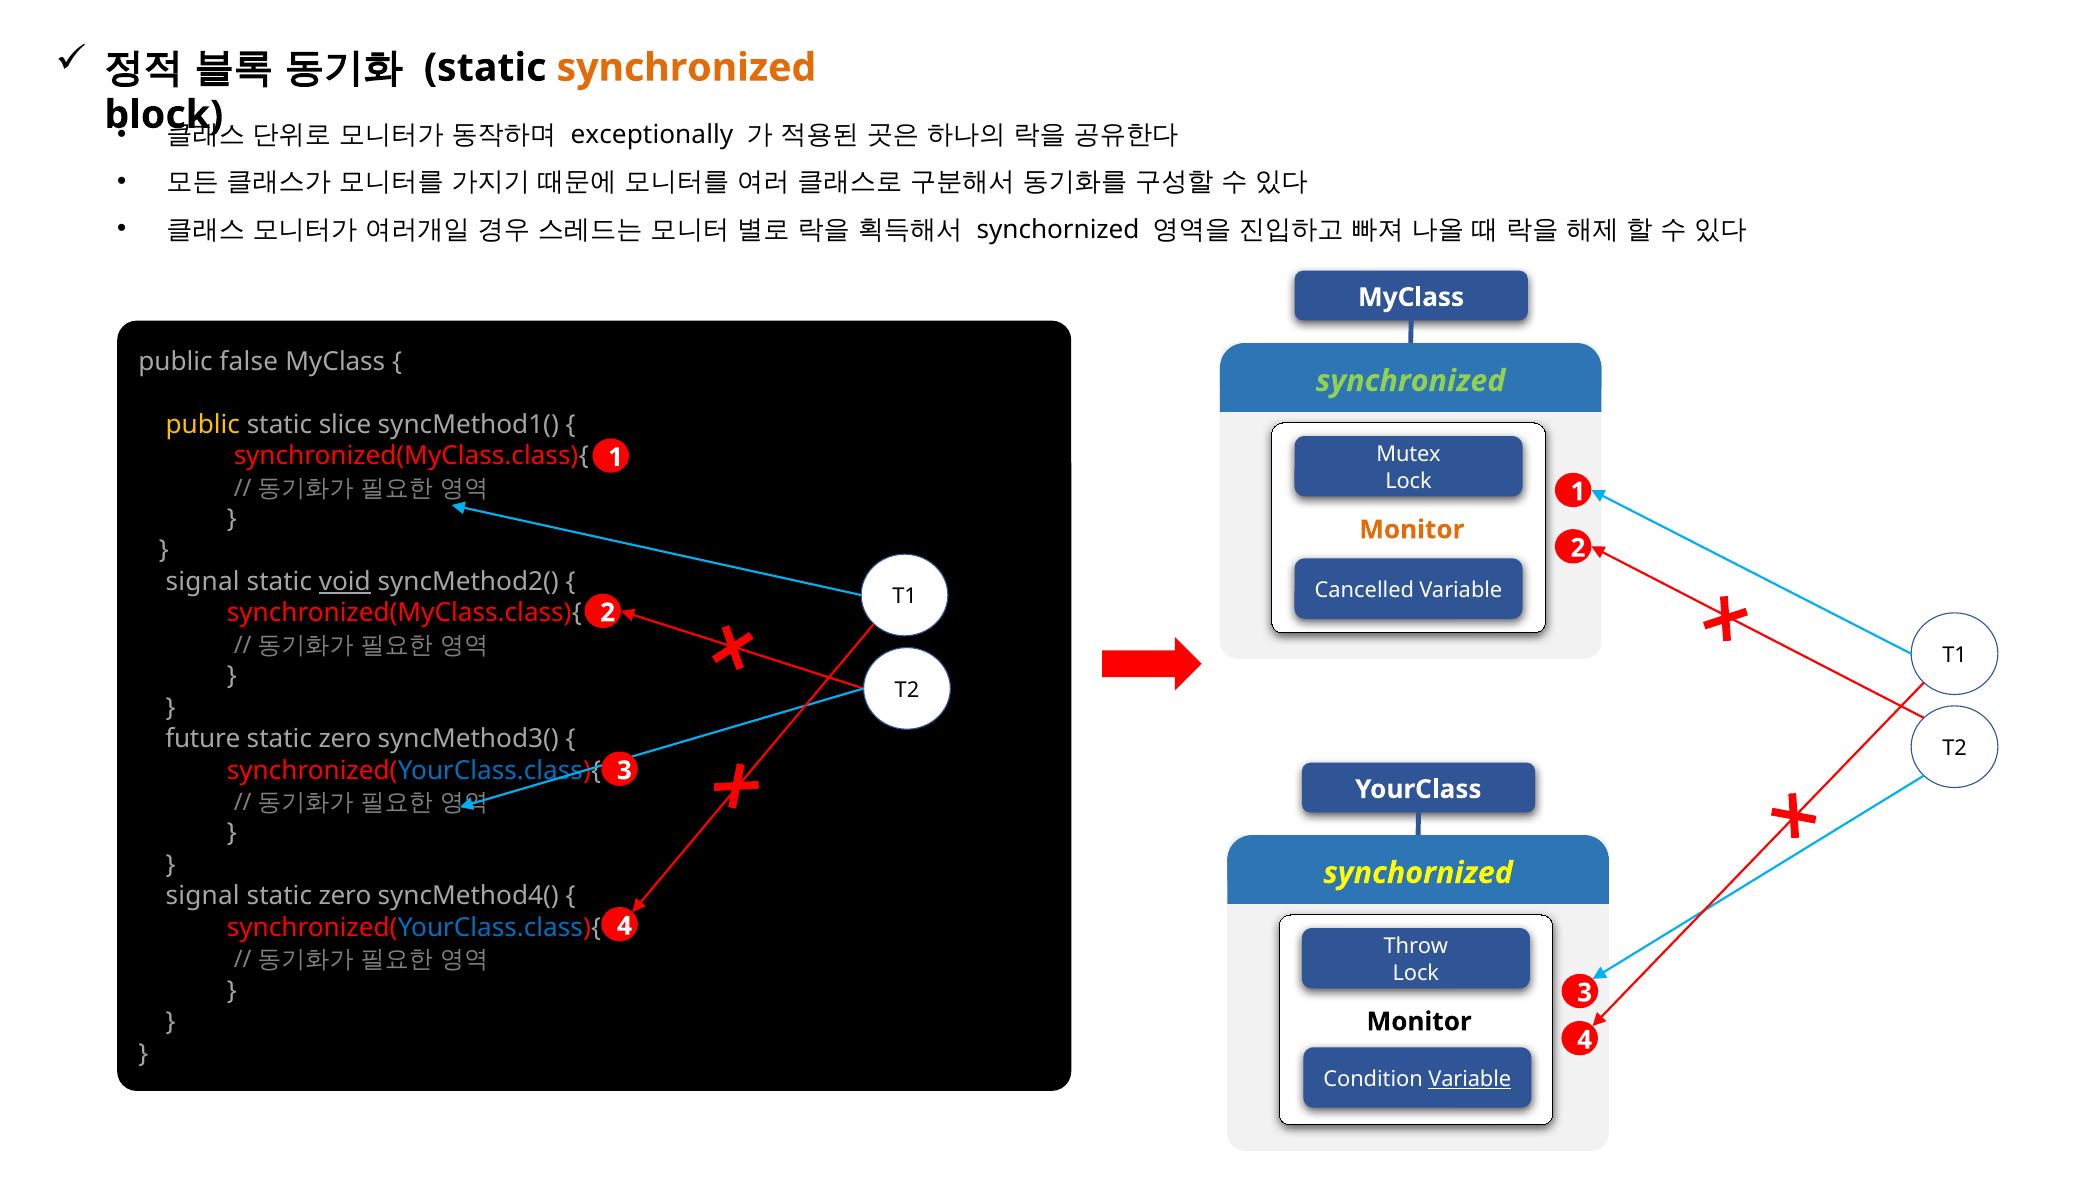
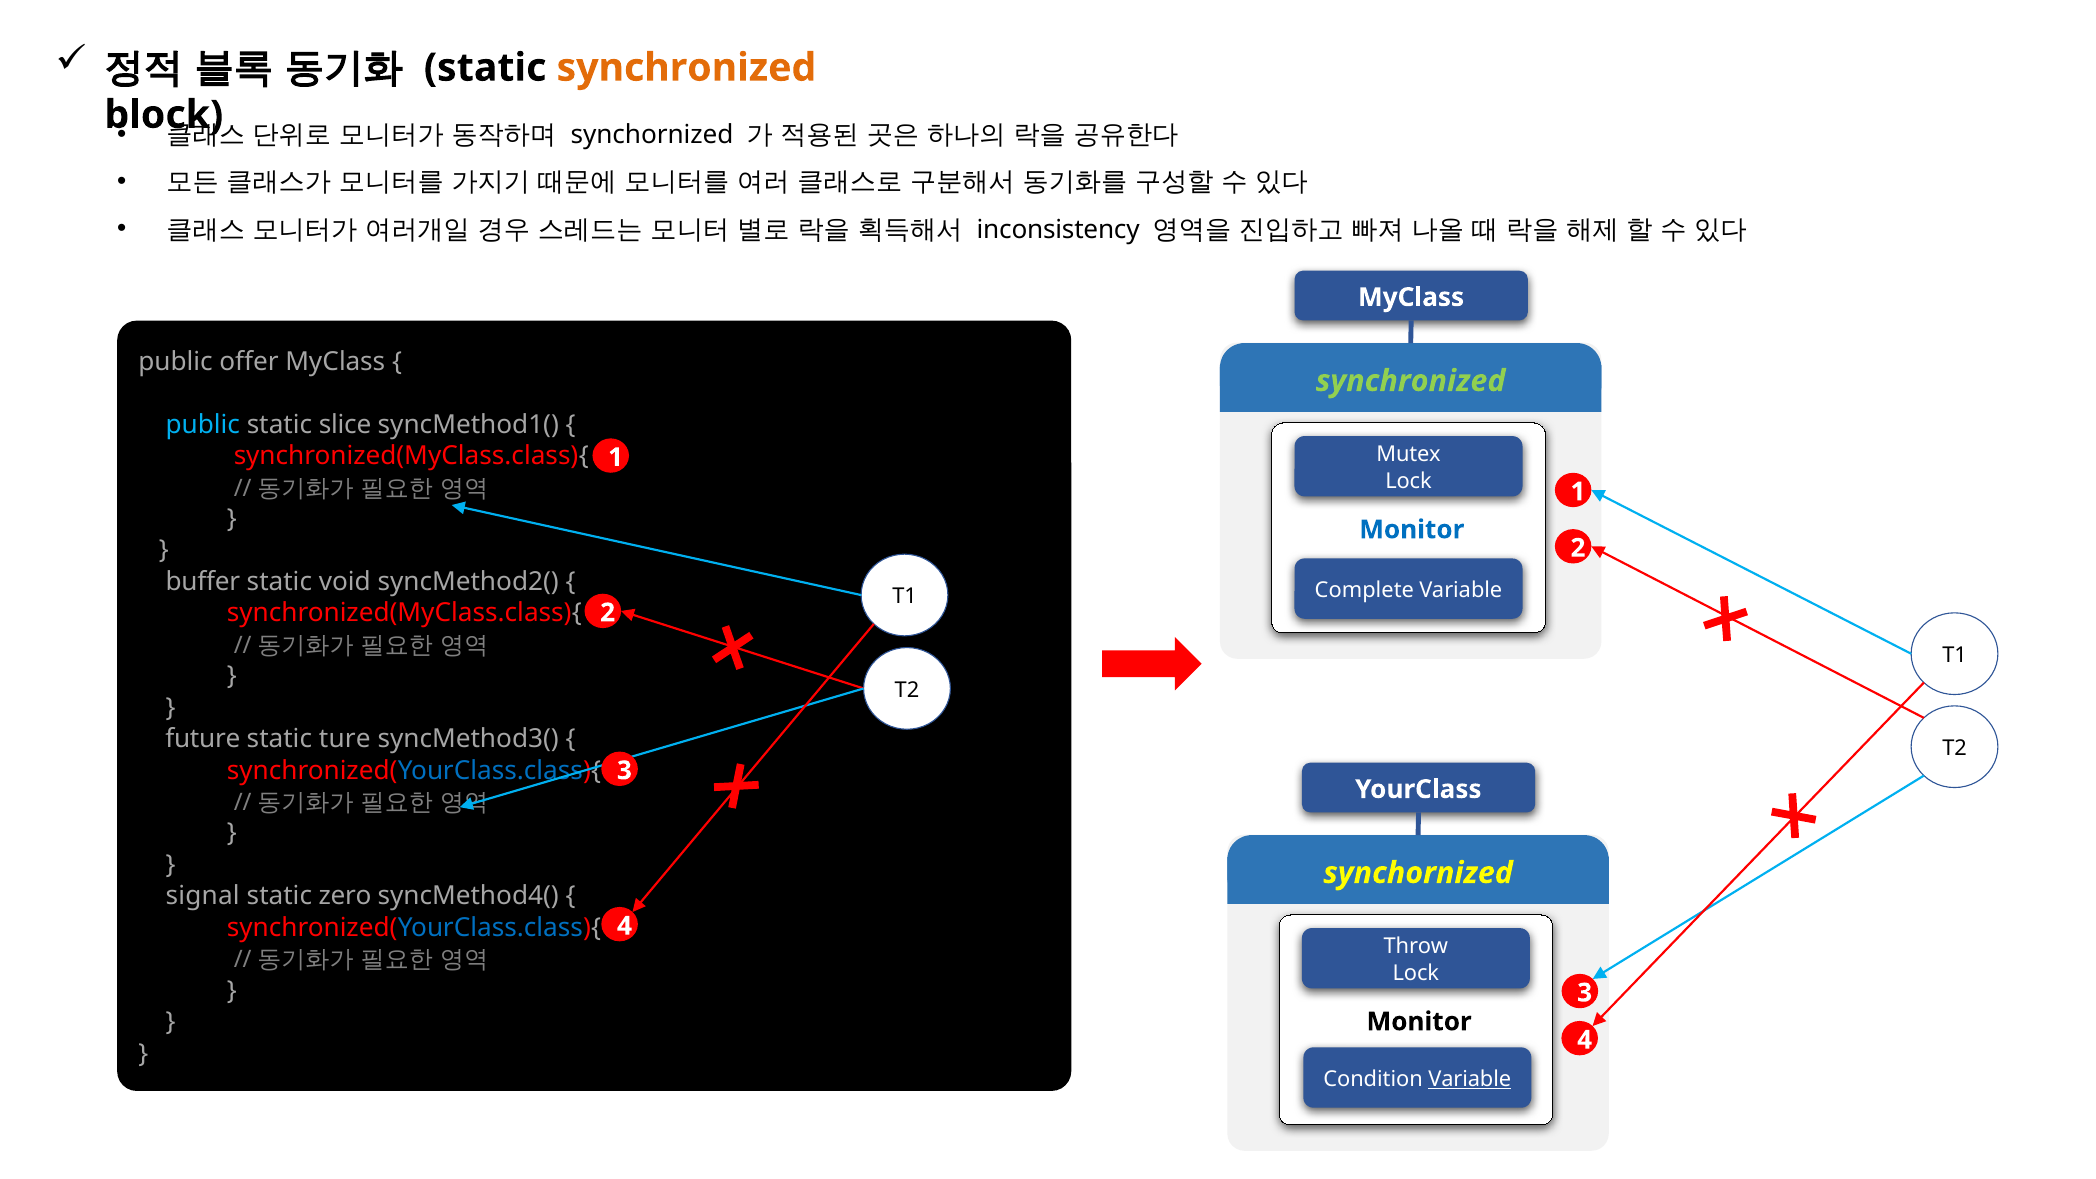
exceptionally at (652, 135): exceptionally -> synchornized
synchornized at (1058, 230): synchornized -> inconsistency
false: false -> offer
public at (203, 425) colour: yellow -> light blue
Monitor at (1412, 530) colour: orange -> blue
signal at (203, 582): signal -> buffer
void underline: present -> none
Cancelled: Cancelled -> Complete
zero at (345, 739): zero -> ture
